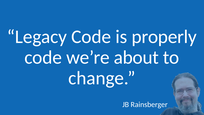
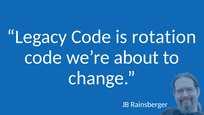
properly: properly -> rotation
